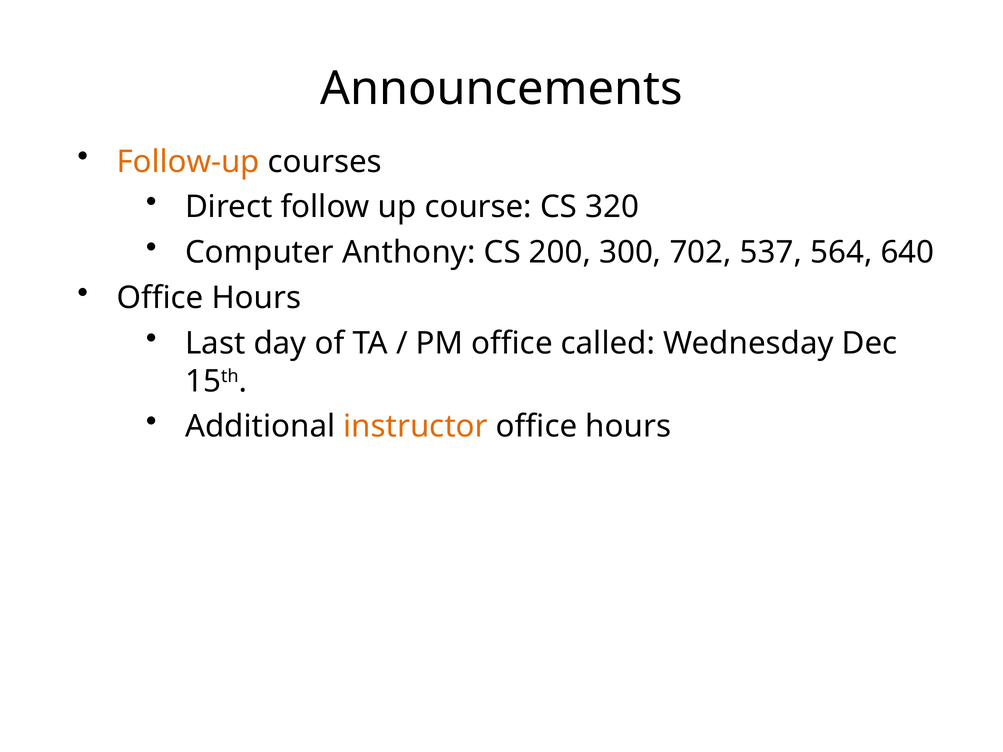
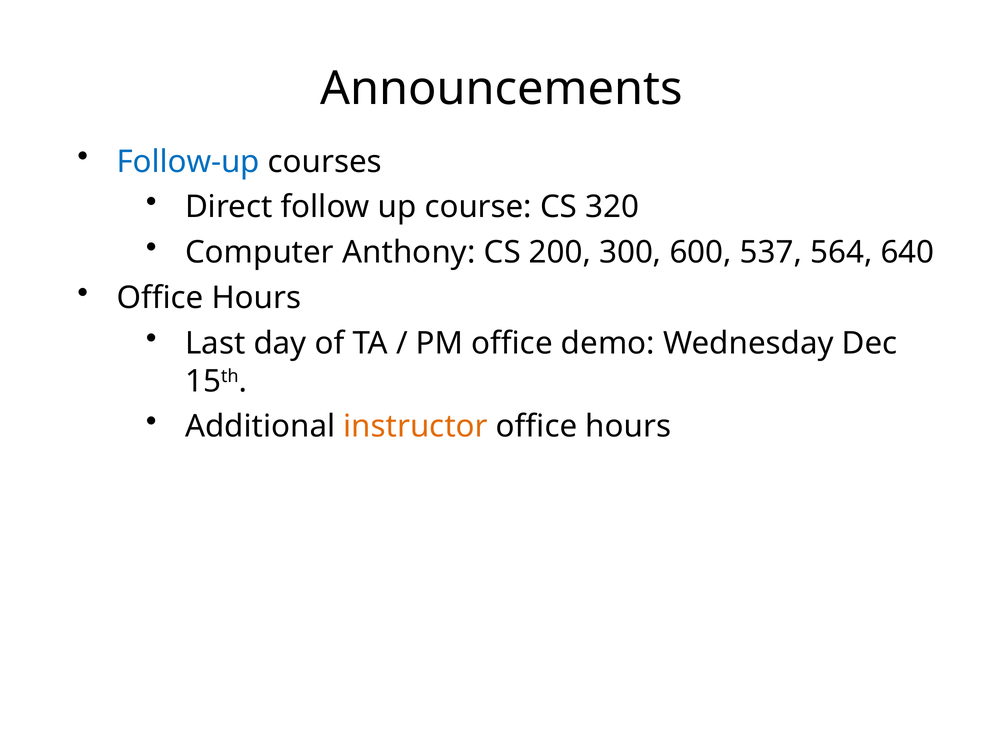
Follow-up colour: orange -> blue
702: 702 -> 600
called: called -> demo
